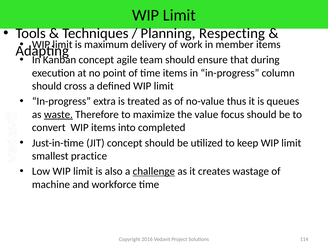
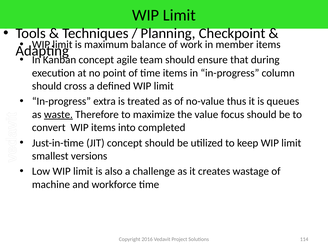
Respecting: Respecting -> Checkpoint
delivery: delivery -> balance
practice: practice -> versions
challenge underline: present -> none
